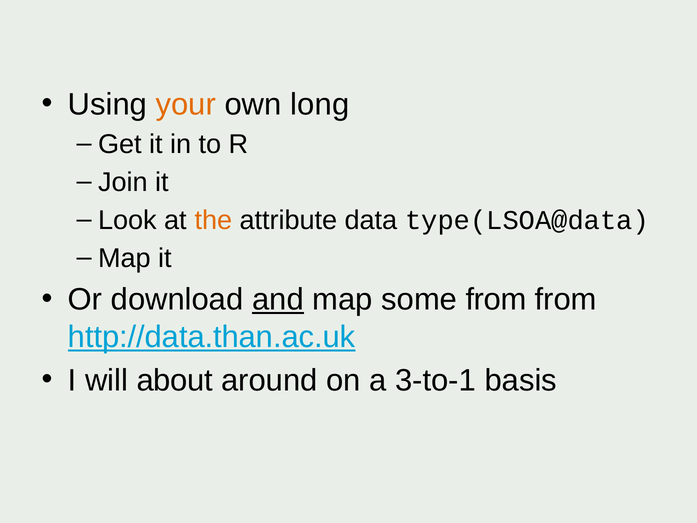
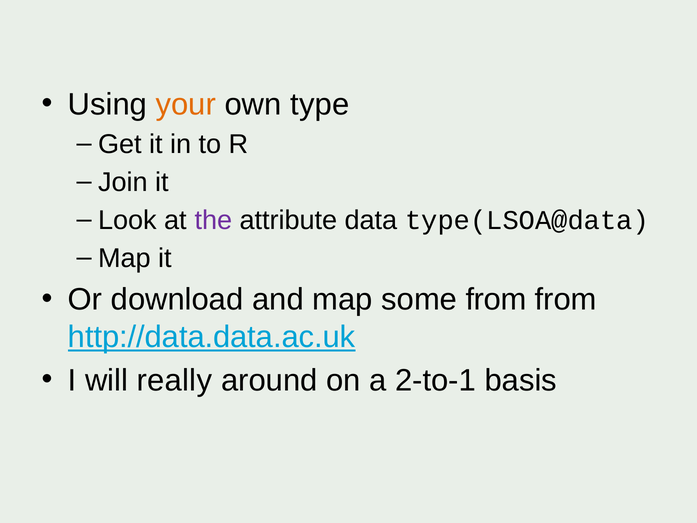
long: long -> type
the colour: orange -> purple
and underline: present -> none
http://data.than.ac.uk: http://data.than.ac.uk -> http://data.data.ac.uk
about: about -> really
3-to-1: 3-to-1 -> 2-to-1
